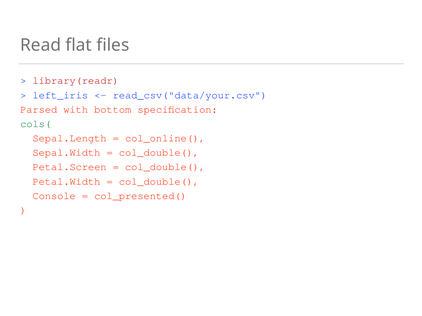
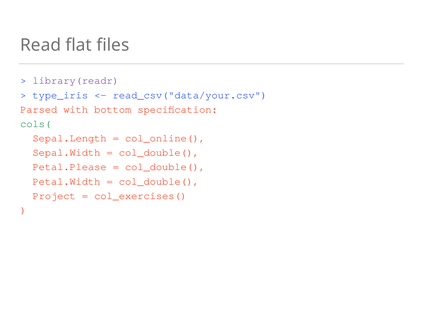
library(readr colour: red -> purple
left_iris: left_iris -> type_iris
Petal.Screen: Petal.Screen -> Petal.Please
Console: Console -> Project
col_presented(: col_presented( -> col_exercises(
